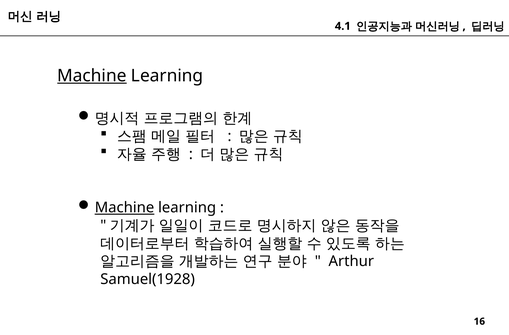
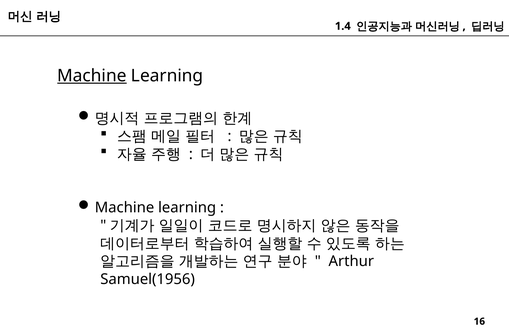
4.1: 4.1 -> 1.4
Machine at (125, 207) underline: present -> none
Samuel(1928: Samuel(1928 -> Samuel(1956
